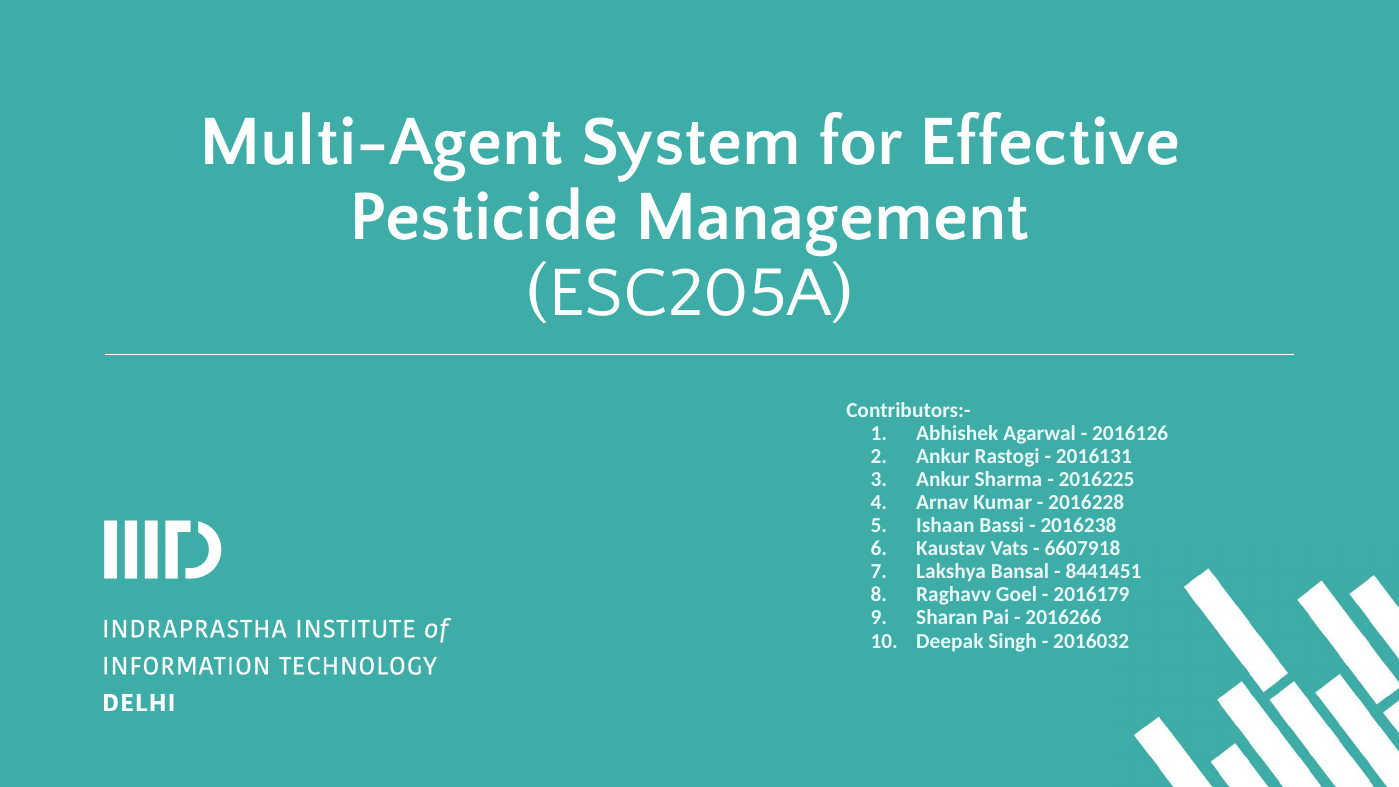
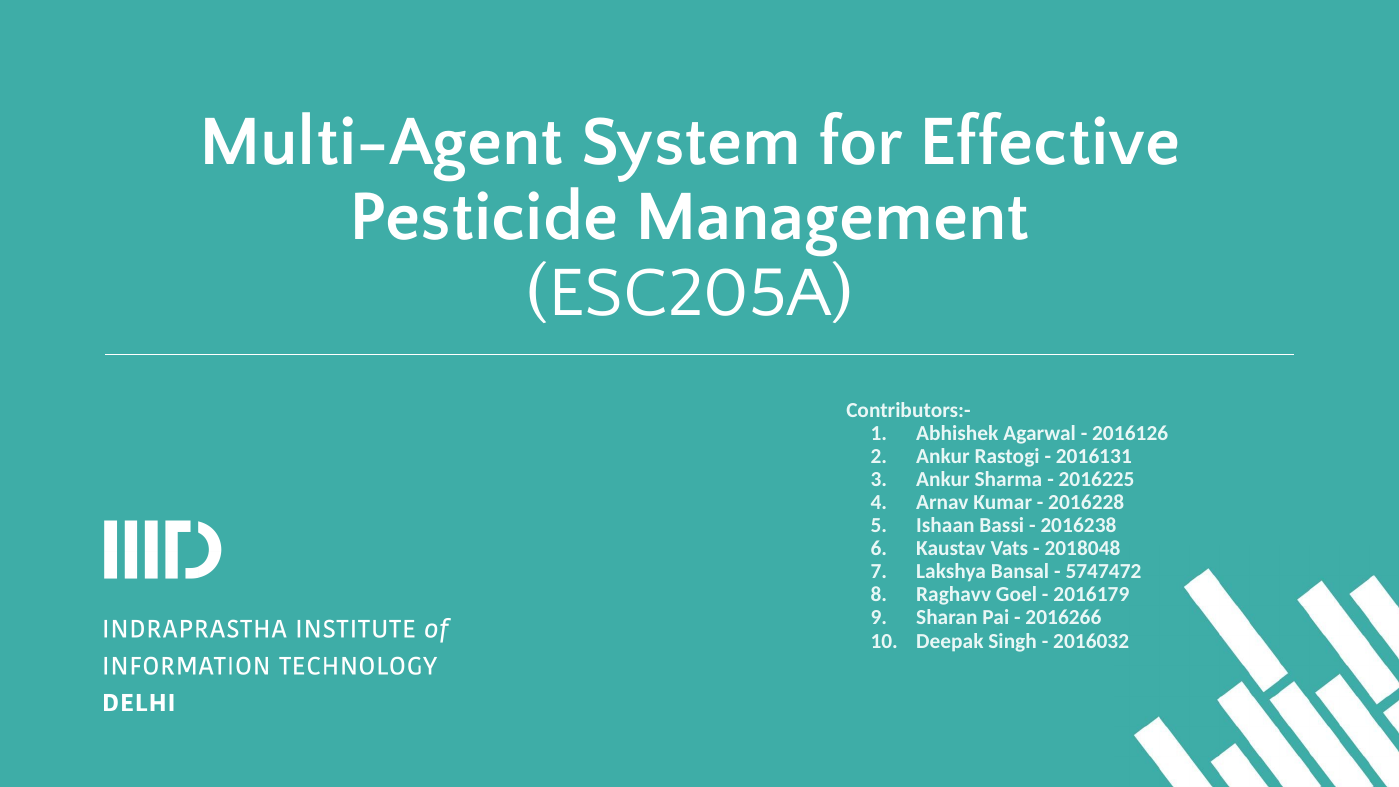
6607918: 6607918 -> 2018048
8441451: 8441451 -> 5747472
